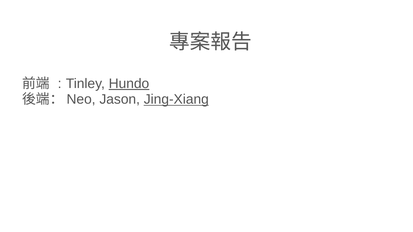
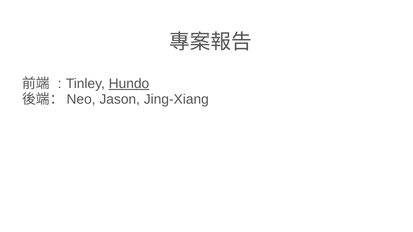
Jing-Xiang underline: present -> none
